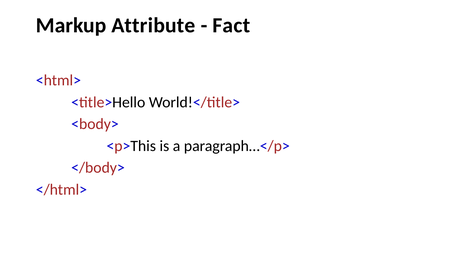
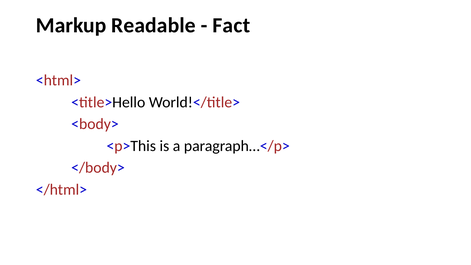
Attribute: Attribute -> Readable
